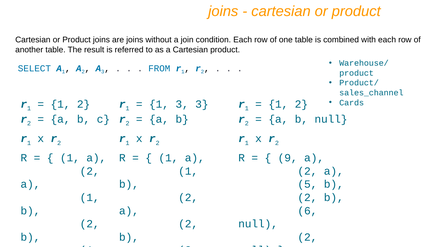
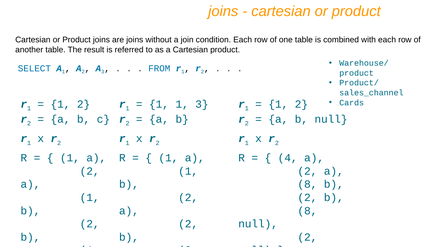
1 3: 3 -> 1
9 at (288, 158): 9 -> 4
5 at (307, 184): 5 -> 8
6 at (307, 211): 6 -> 8
